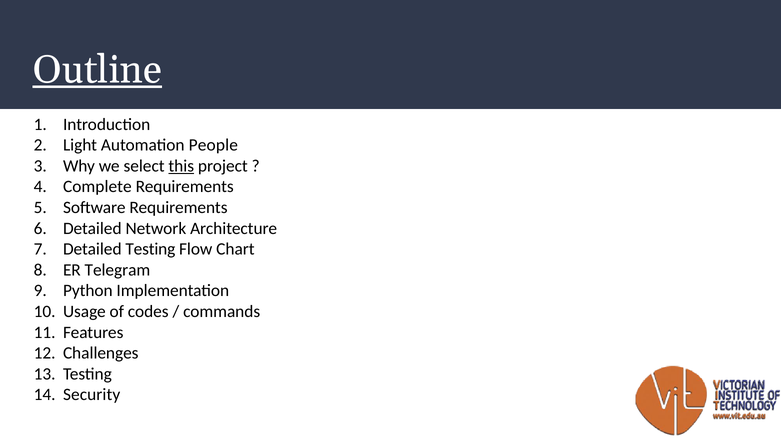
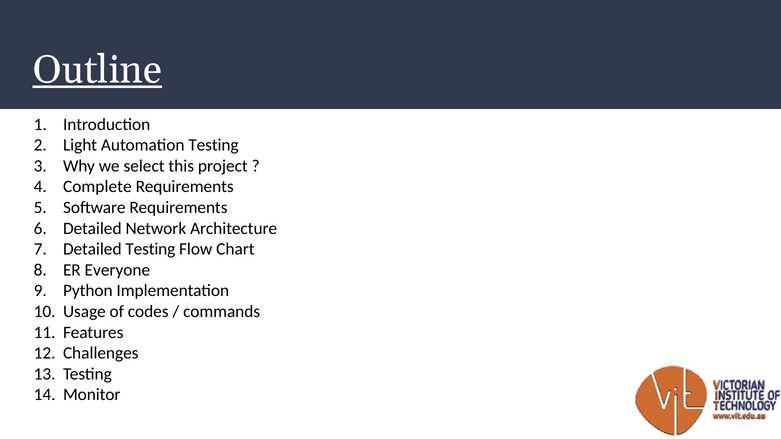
Automation People: People -> Testing
this underline: present -> none
Telegram: Telegram -> Everyone
Security: Security -> Monitor
